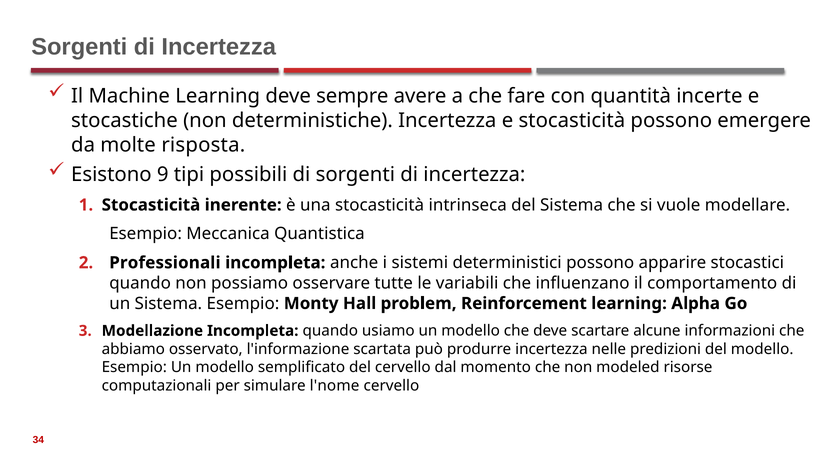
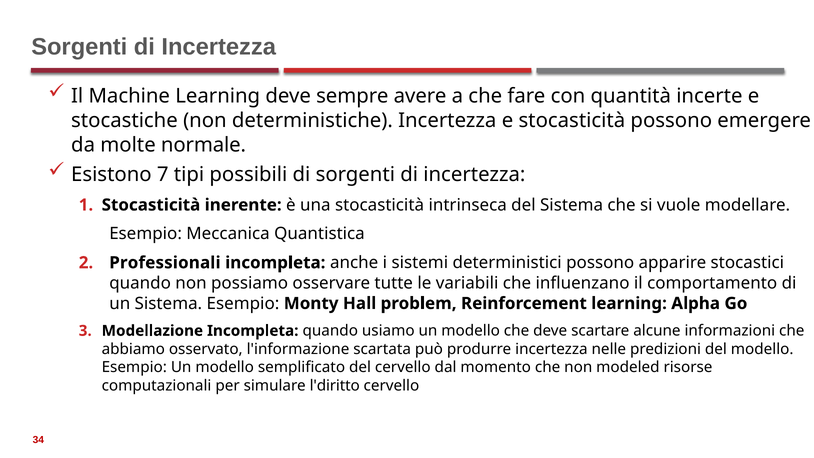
risposta: risposta -> normale
9: 9 -> 7
l'nome: l'nome -> l'diritto
